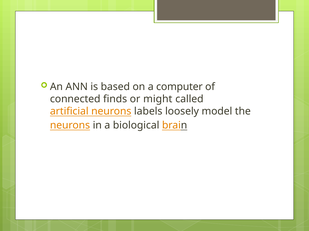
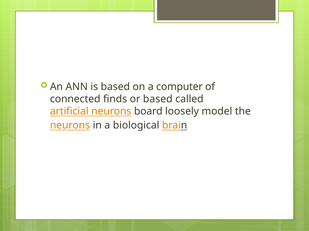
or might: might -> based
labels: labels -> board
